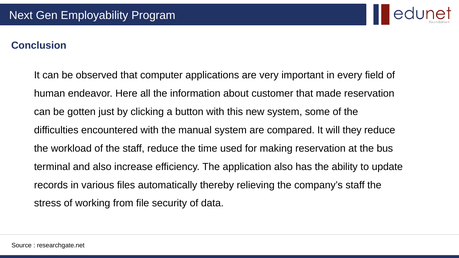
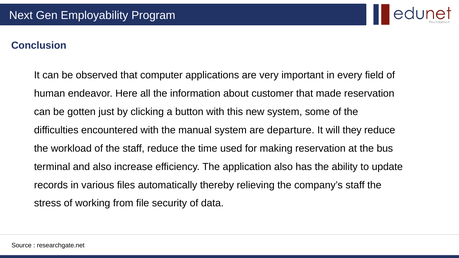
compared: compared -> departure
